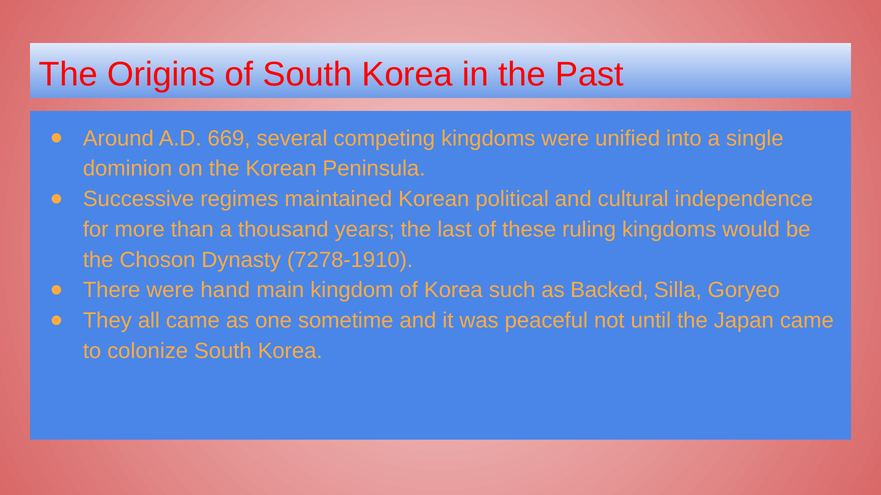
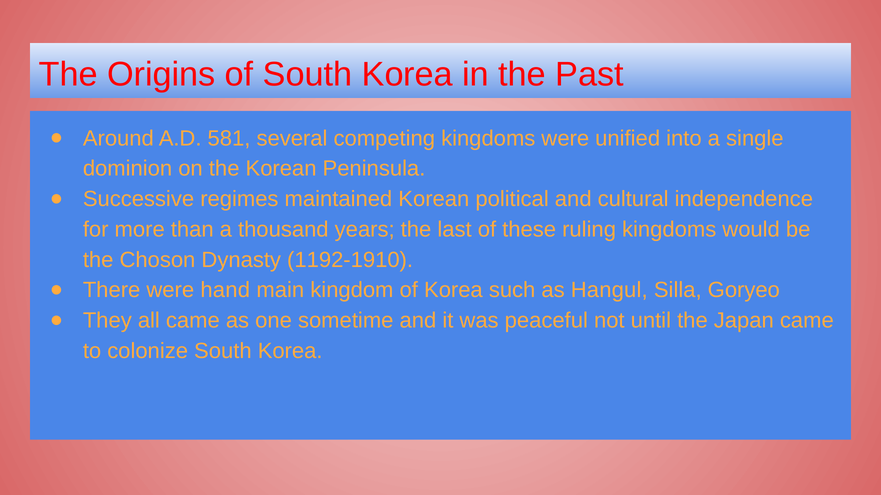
669: 669 -> 581
7278-1910: 7278-1910 -> 1192-1910
Backed: Backed -> Hangul
